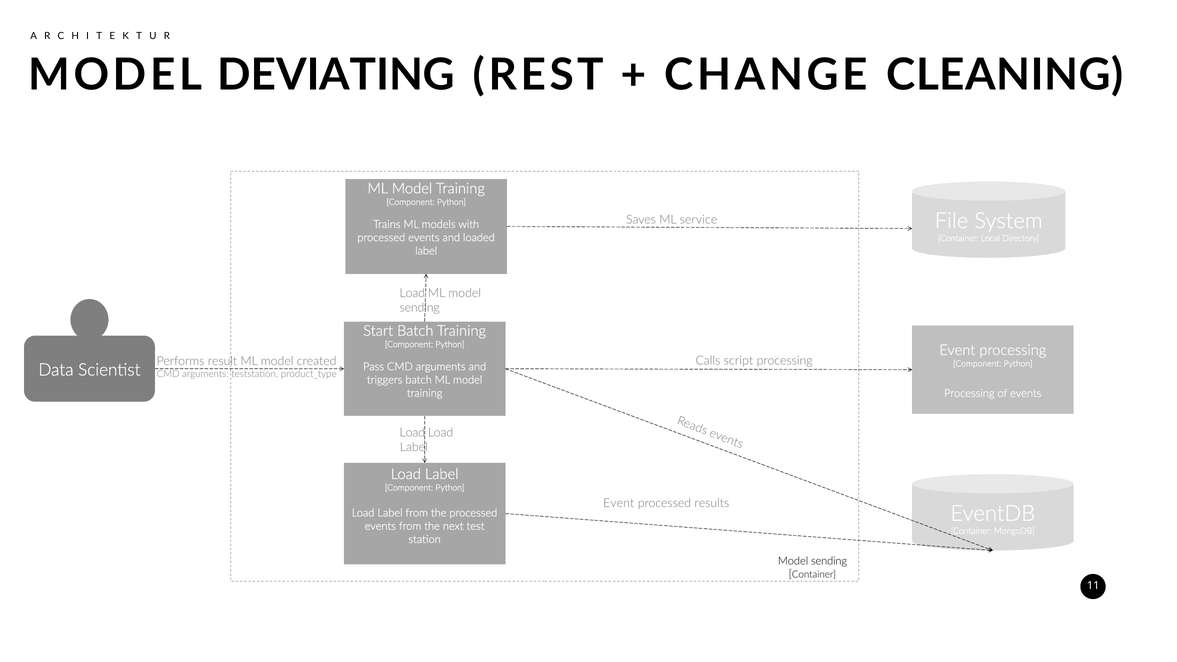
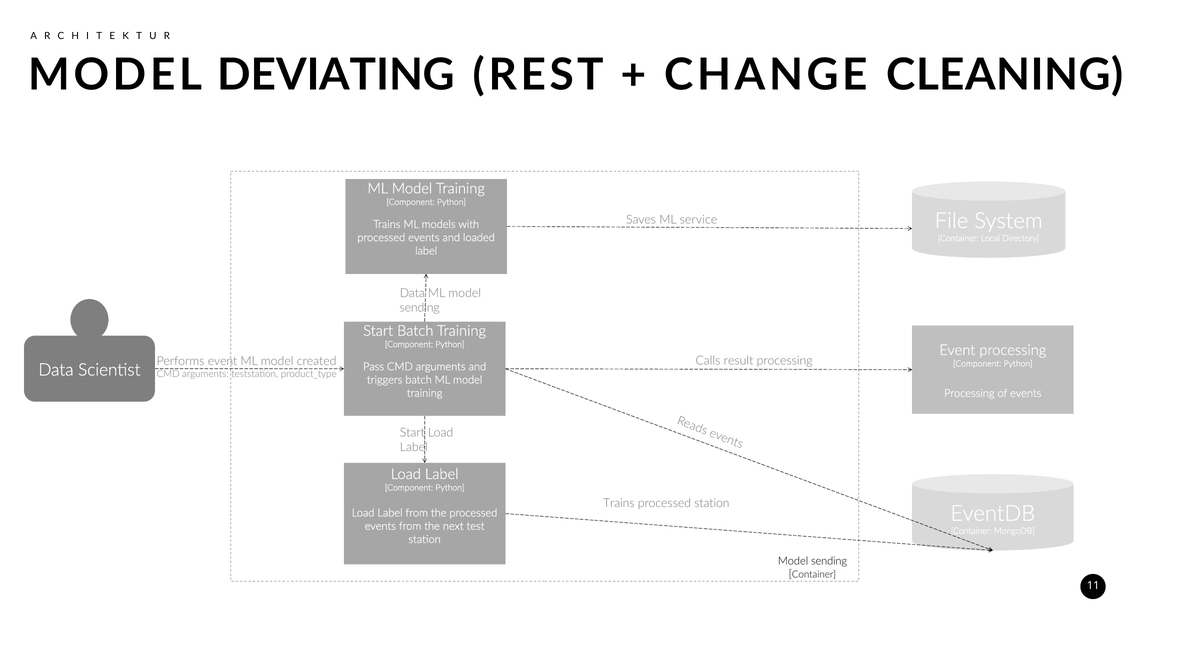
Load at (412, 293): Load -> Data
script: script -> result
Performs result: result -> event
Load at (412, 433): Load -> Start
Event at (619, 503): Event -> Trains
processed results: results -> station
